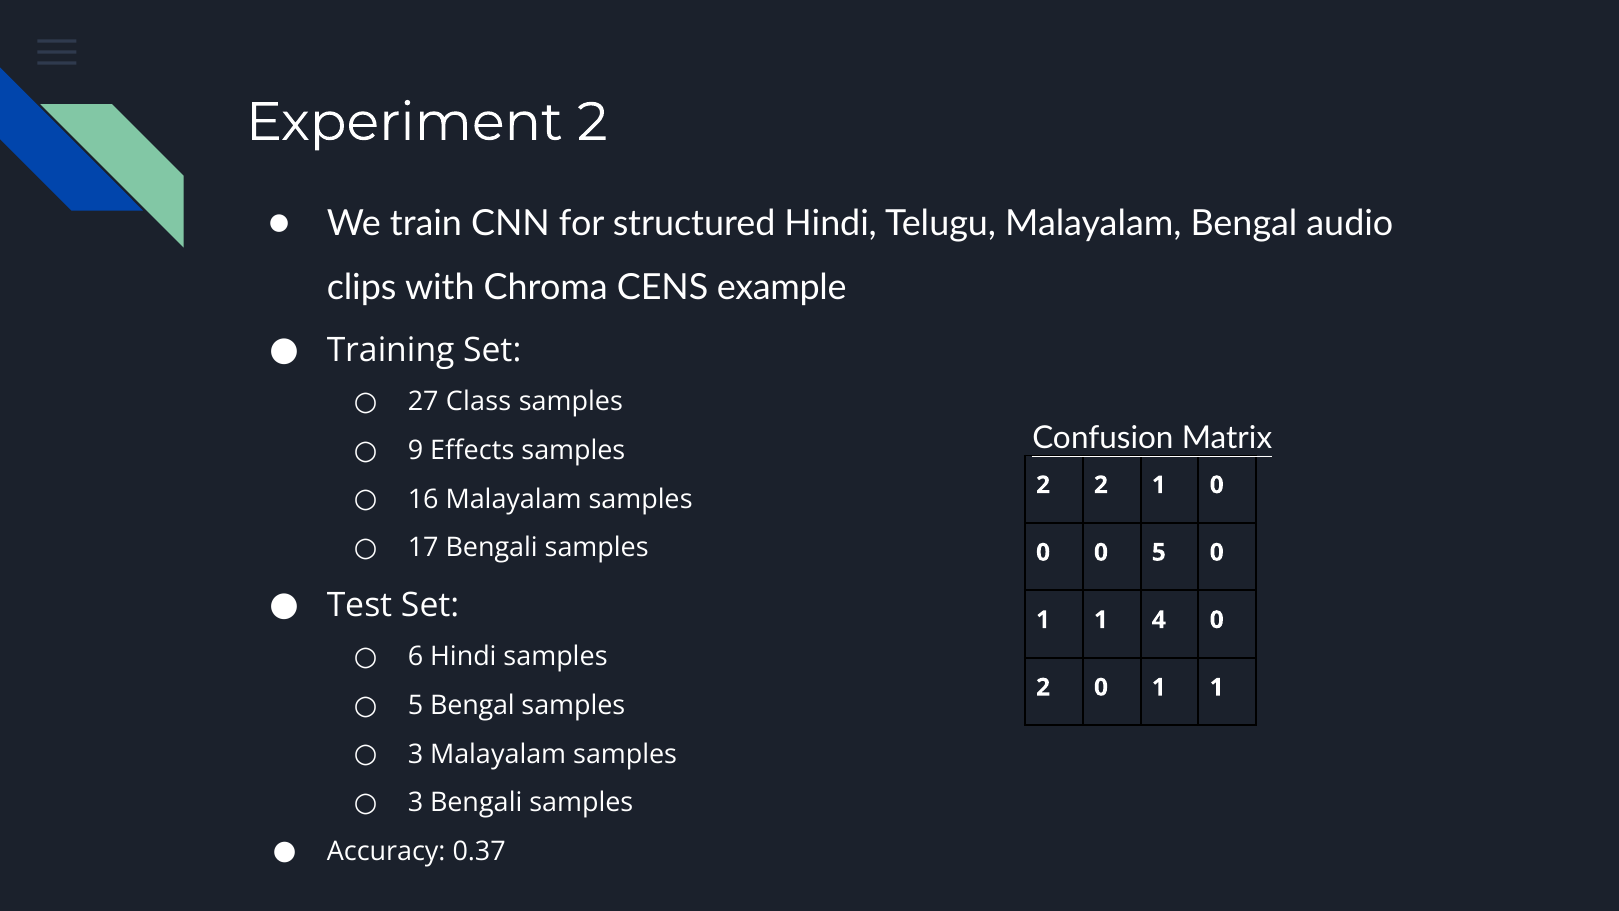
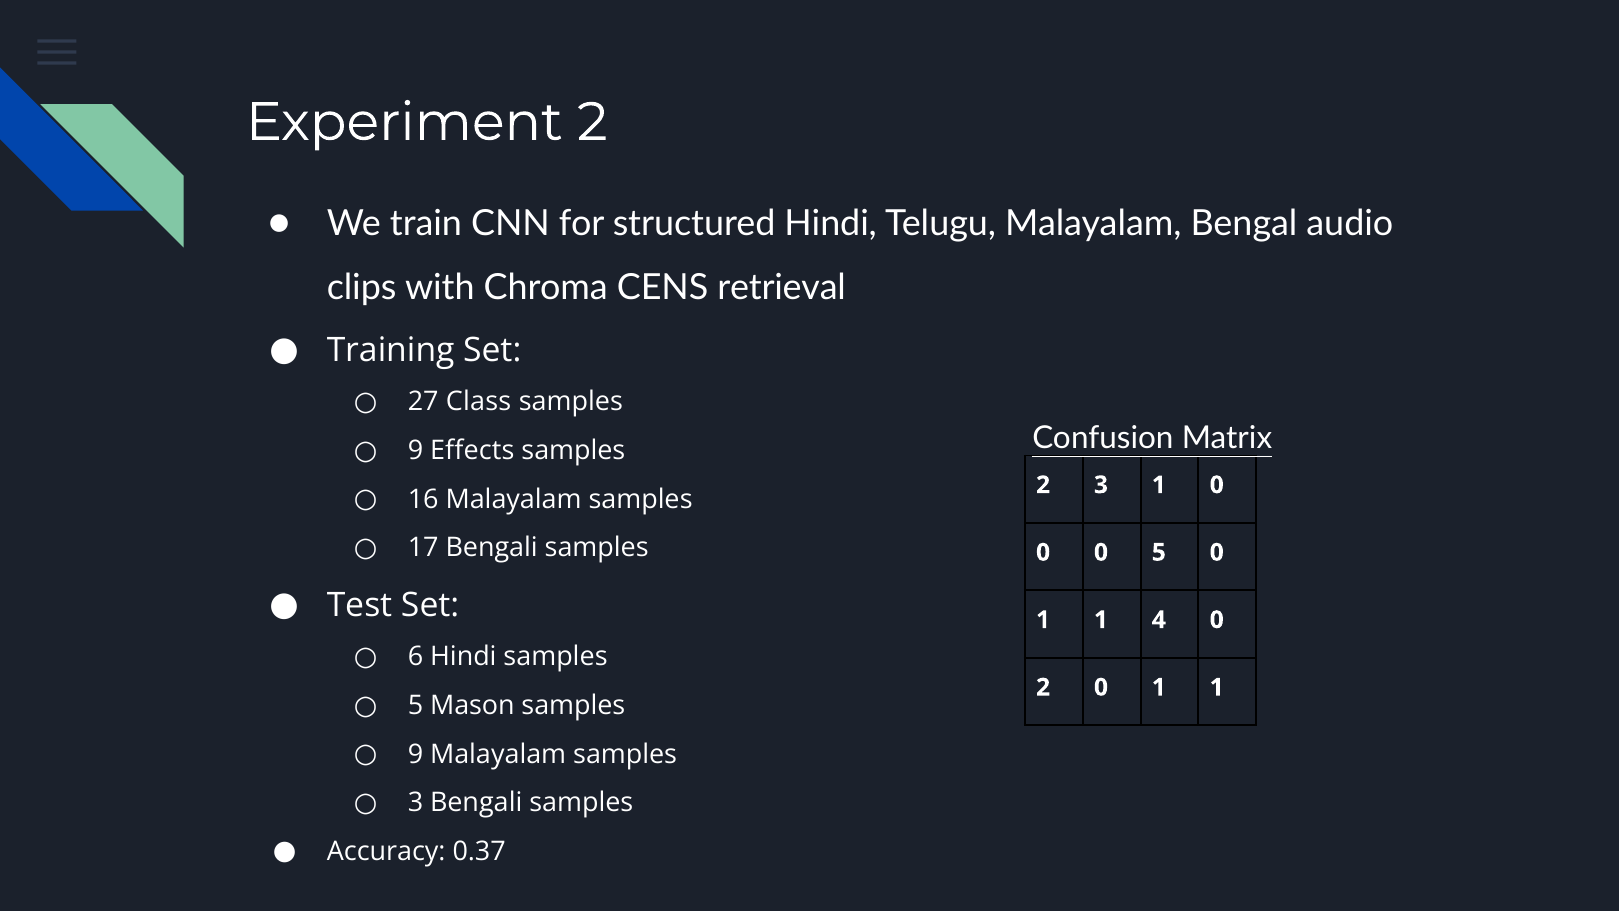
example: example -> retrieval
2 2: 2 -> 3
5 Bengal: Bengal -> Mason
3 at (416, 754): 3 -> 9
